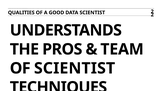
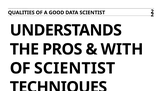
TEAM: TEAM -> WITH
